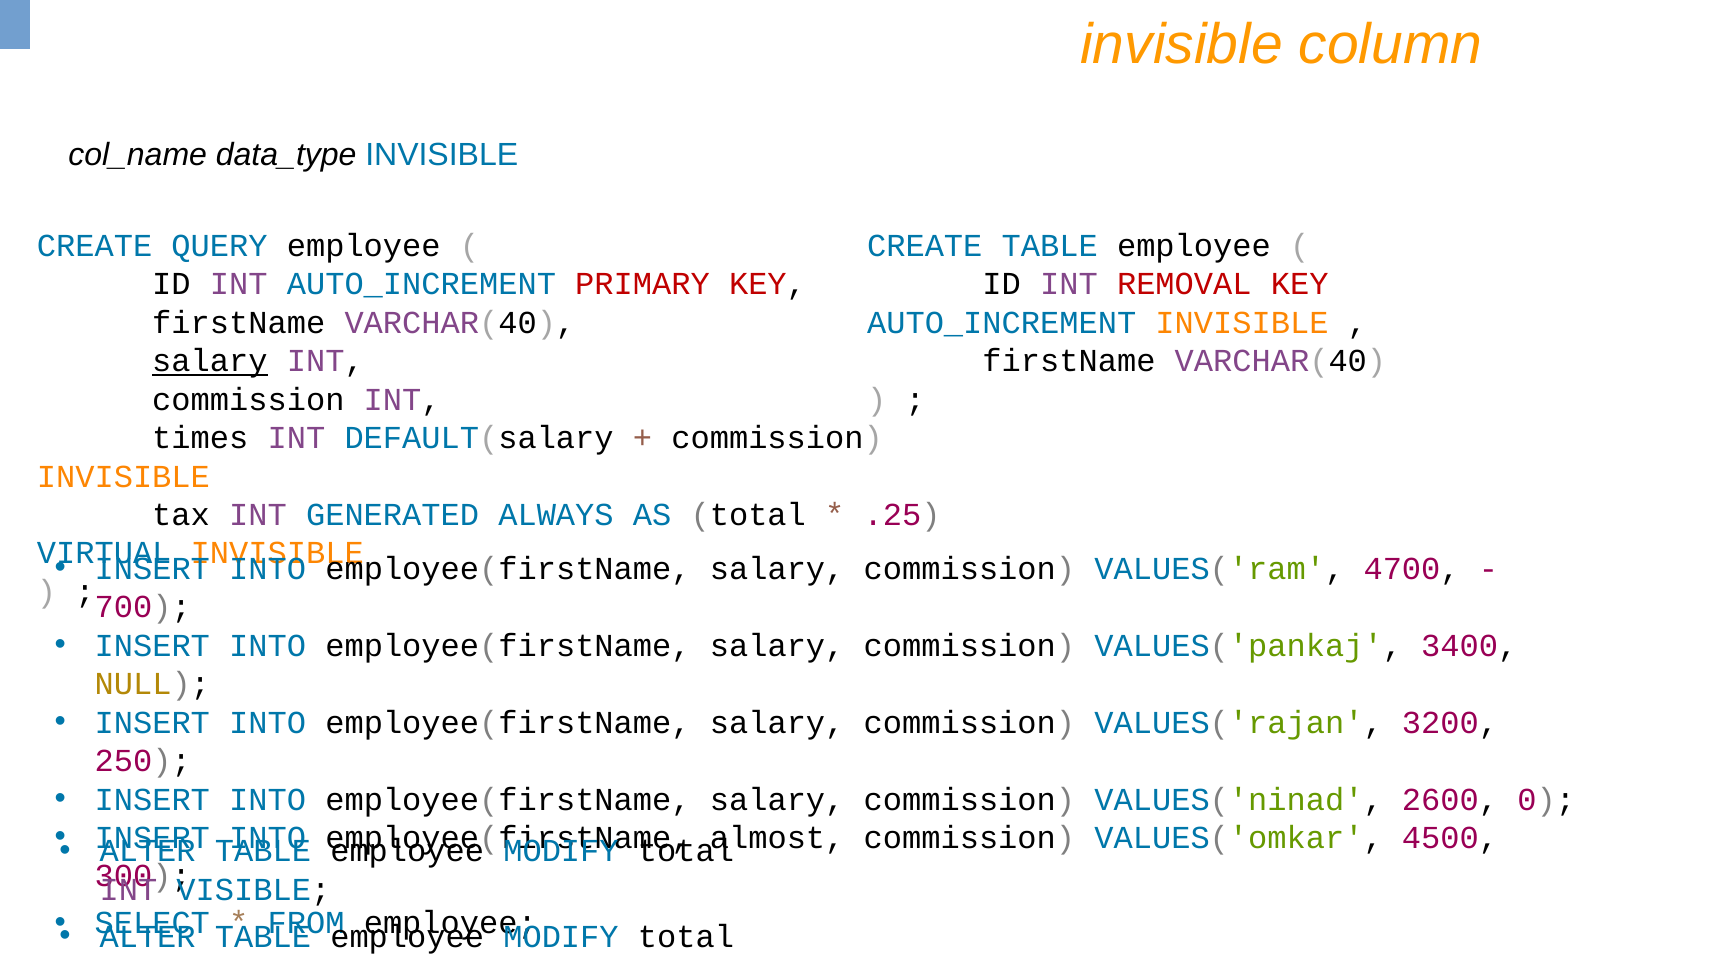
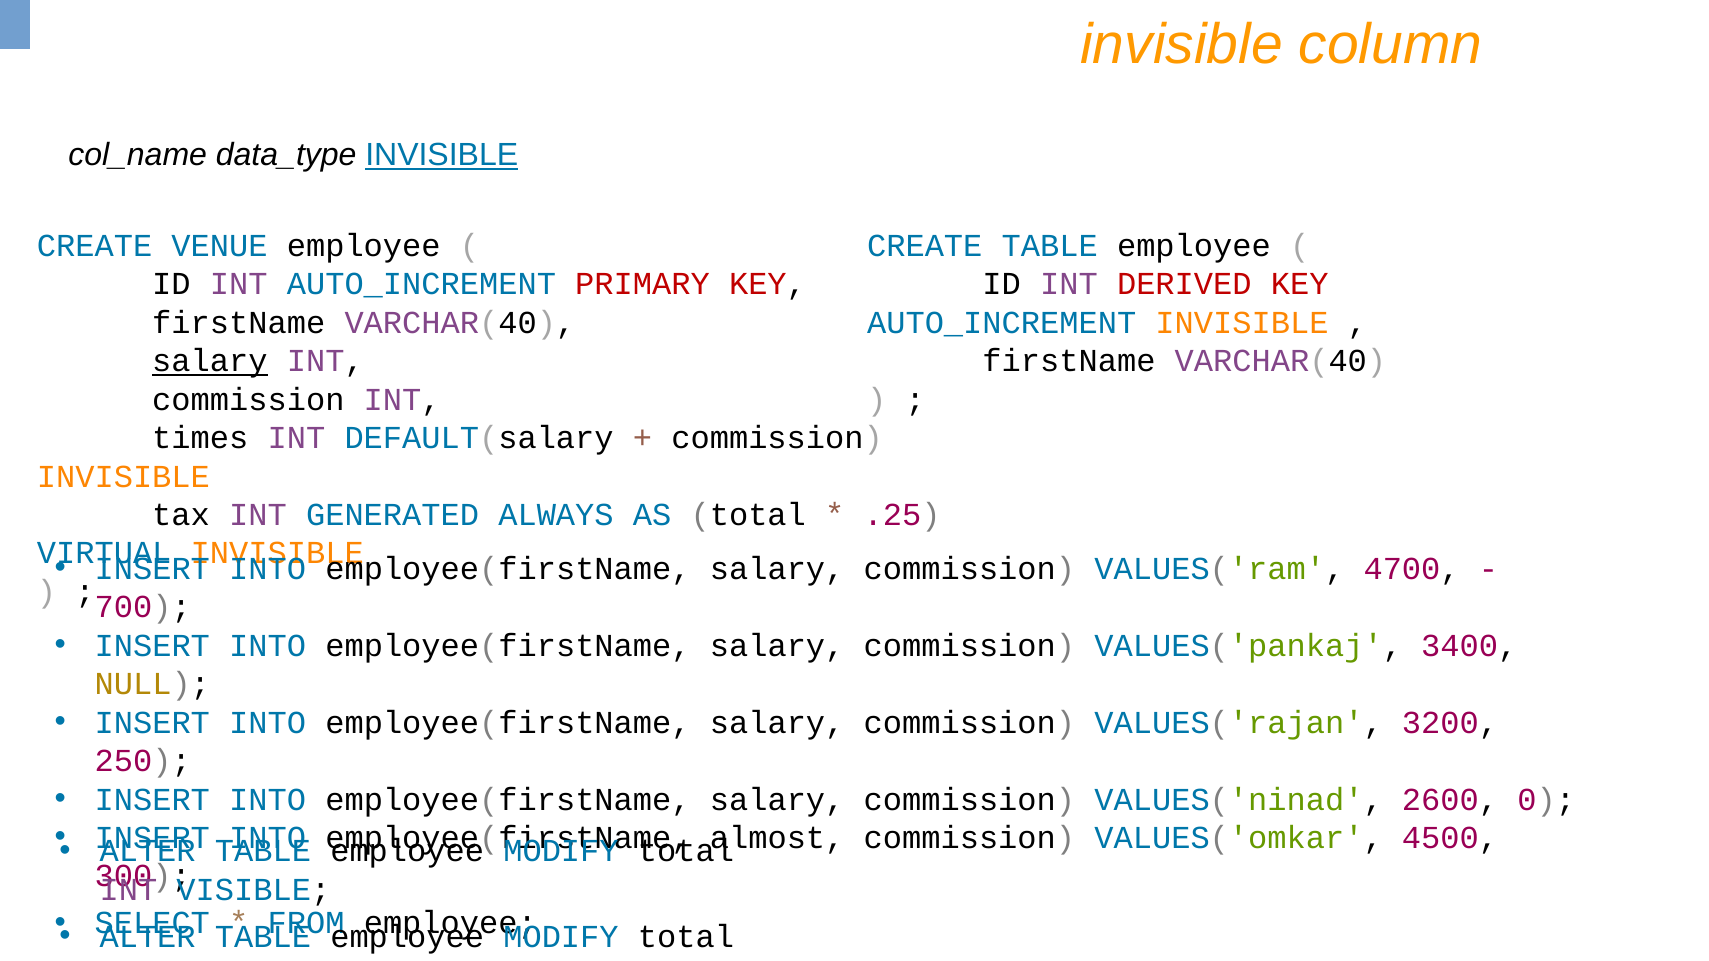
INVISIBLE at (442, 155) underline: none -> present
QUERY: QUERY -> VENUE
REMOVAL: REMOVAL -> DERIVED
